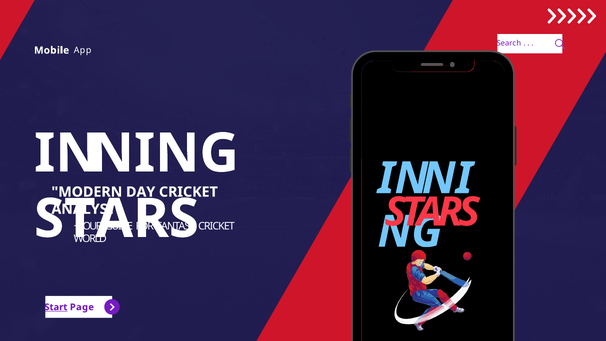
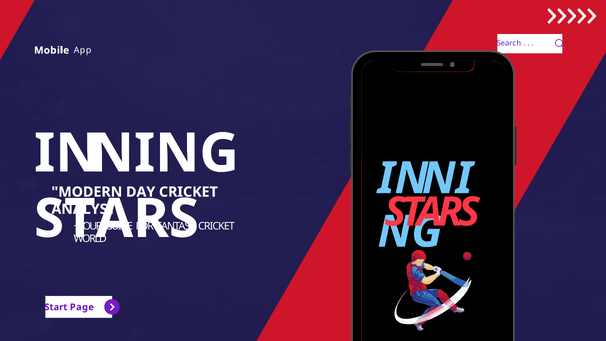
Start underline: present -> none
